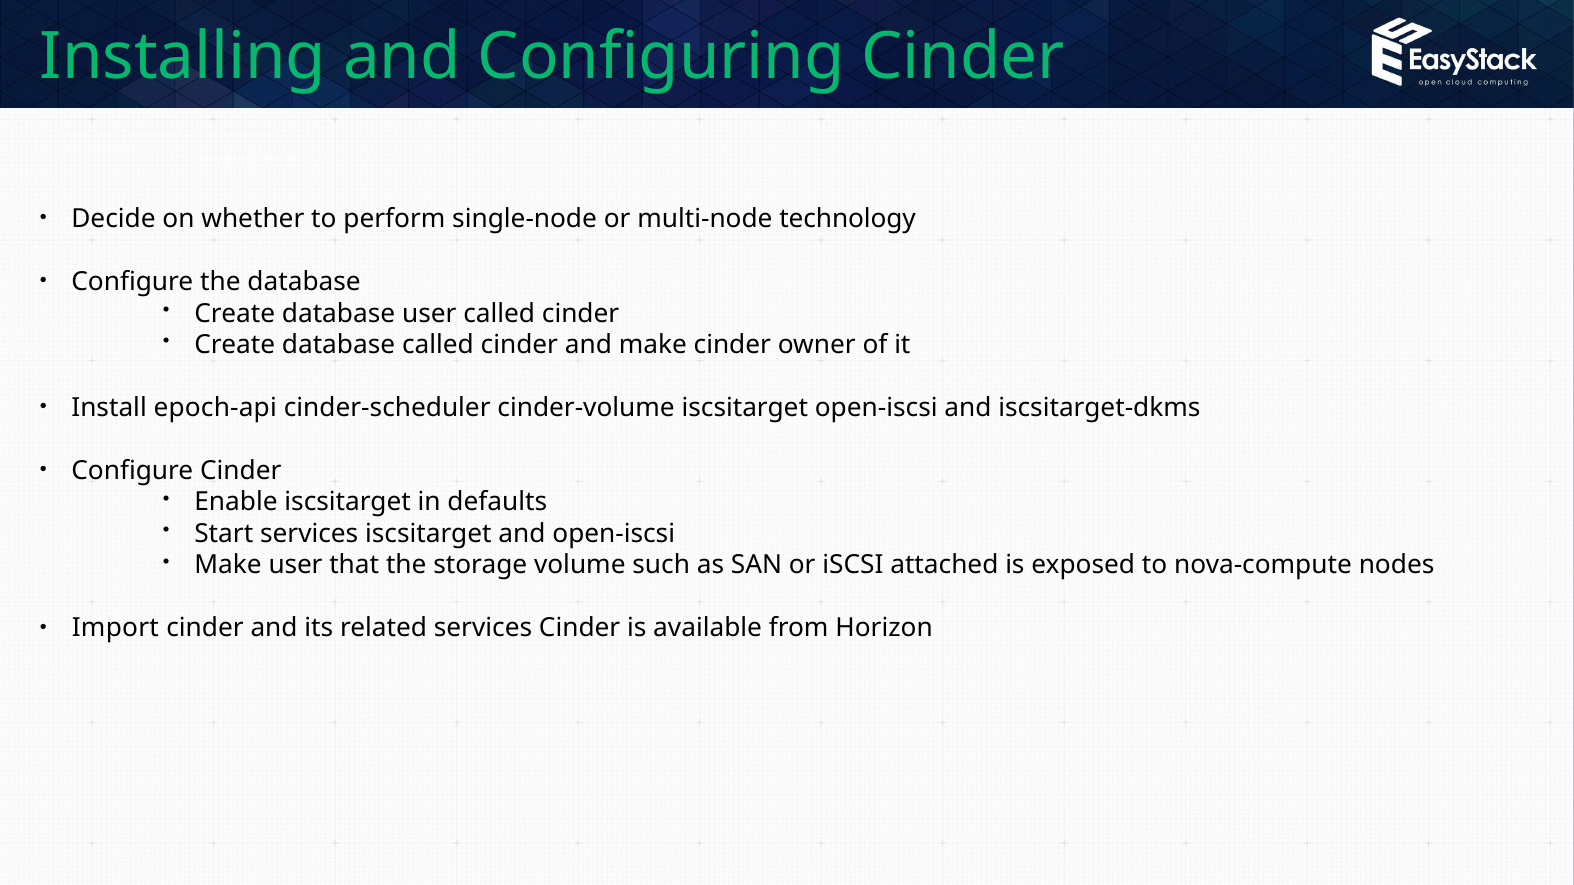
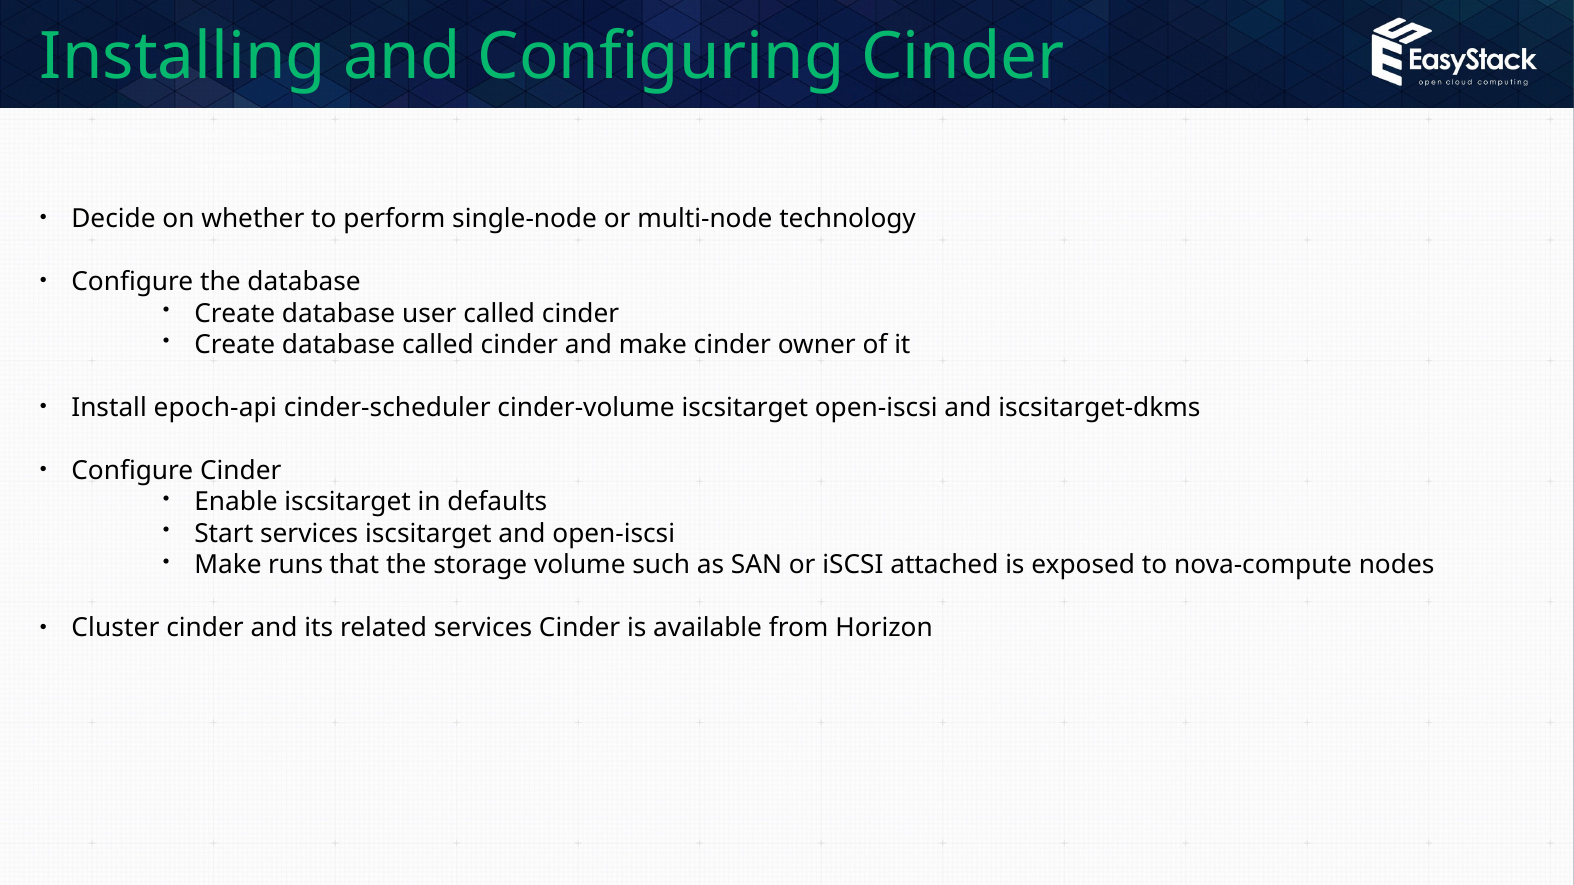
Make user: user -> runs
Import: Import -> Cluster
